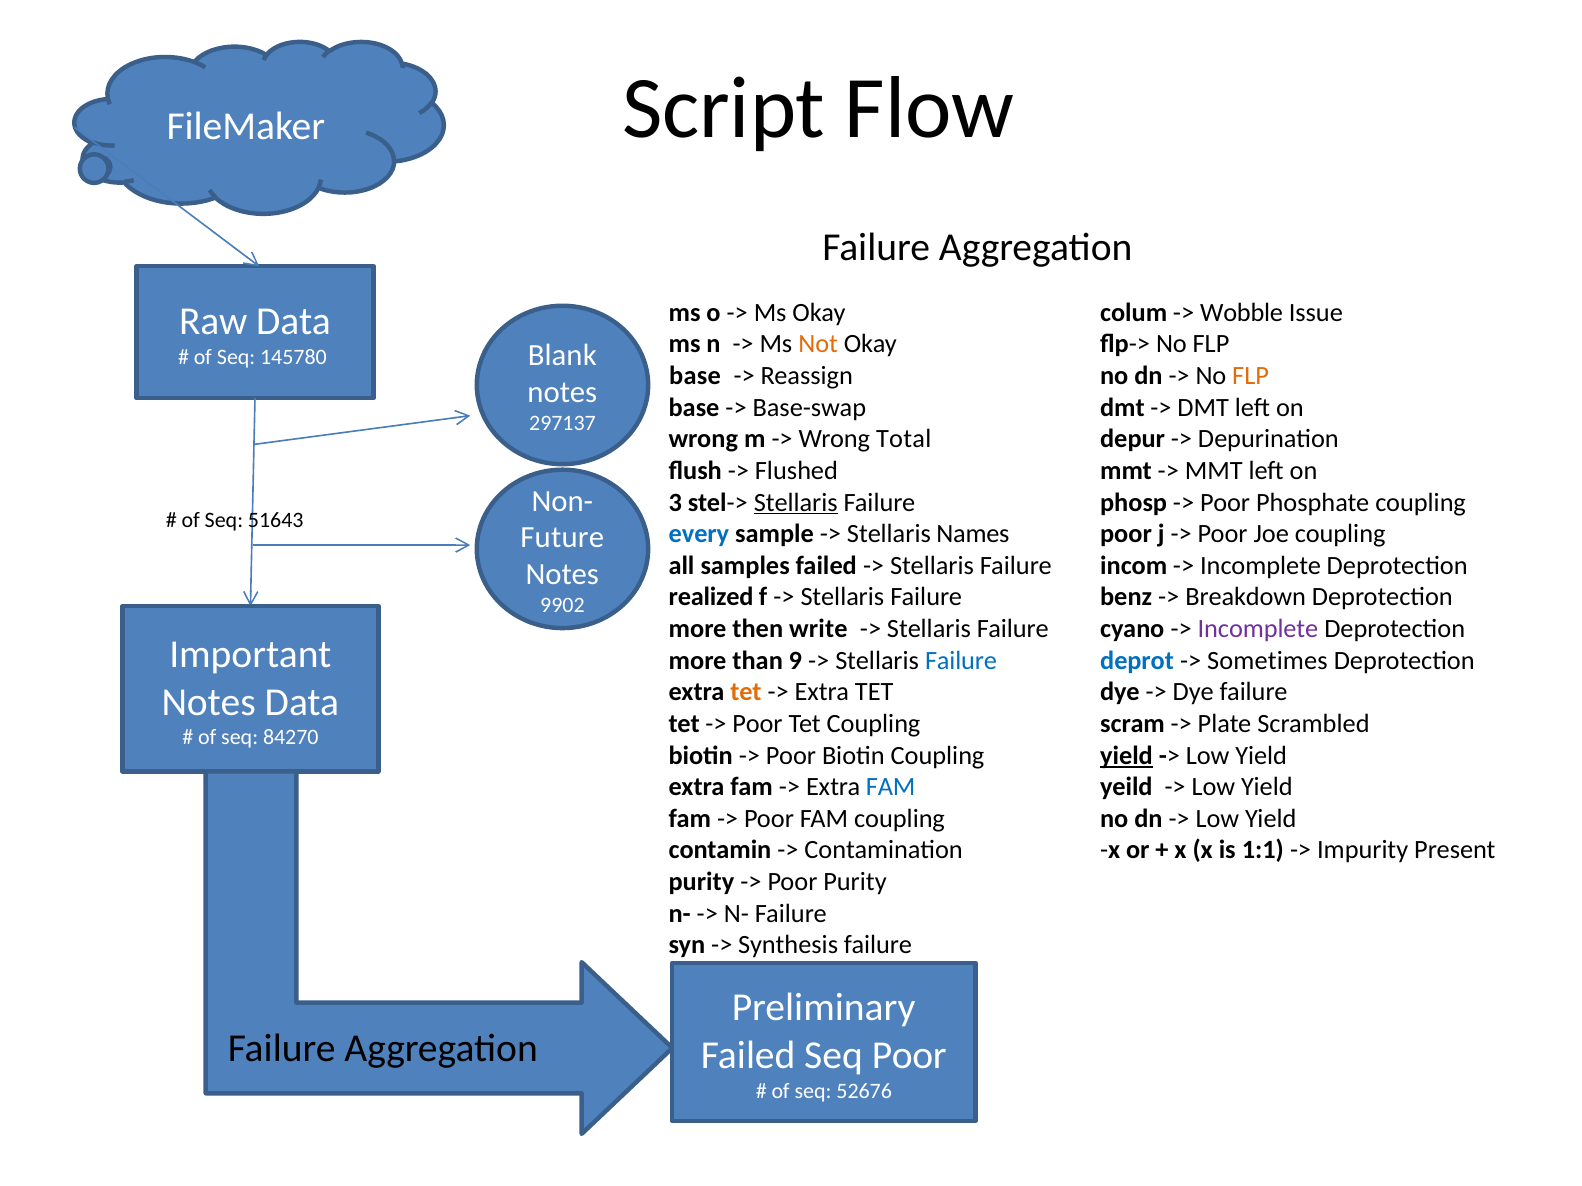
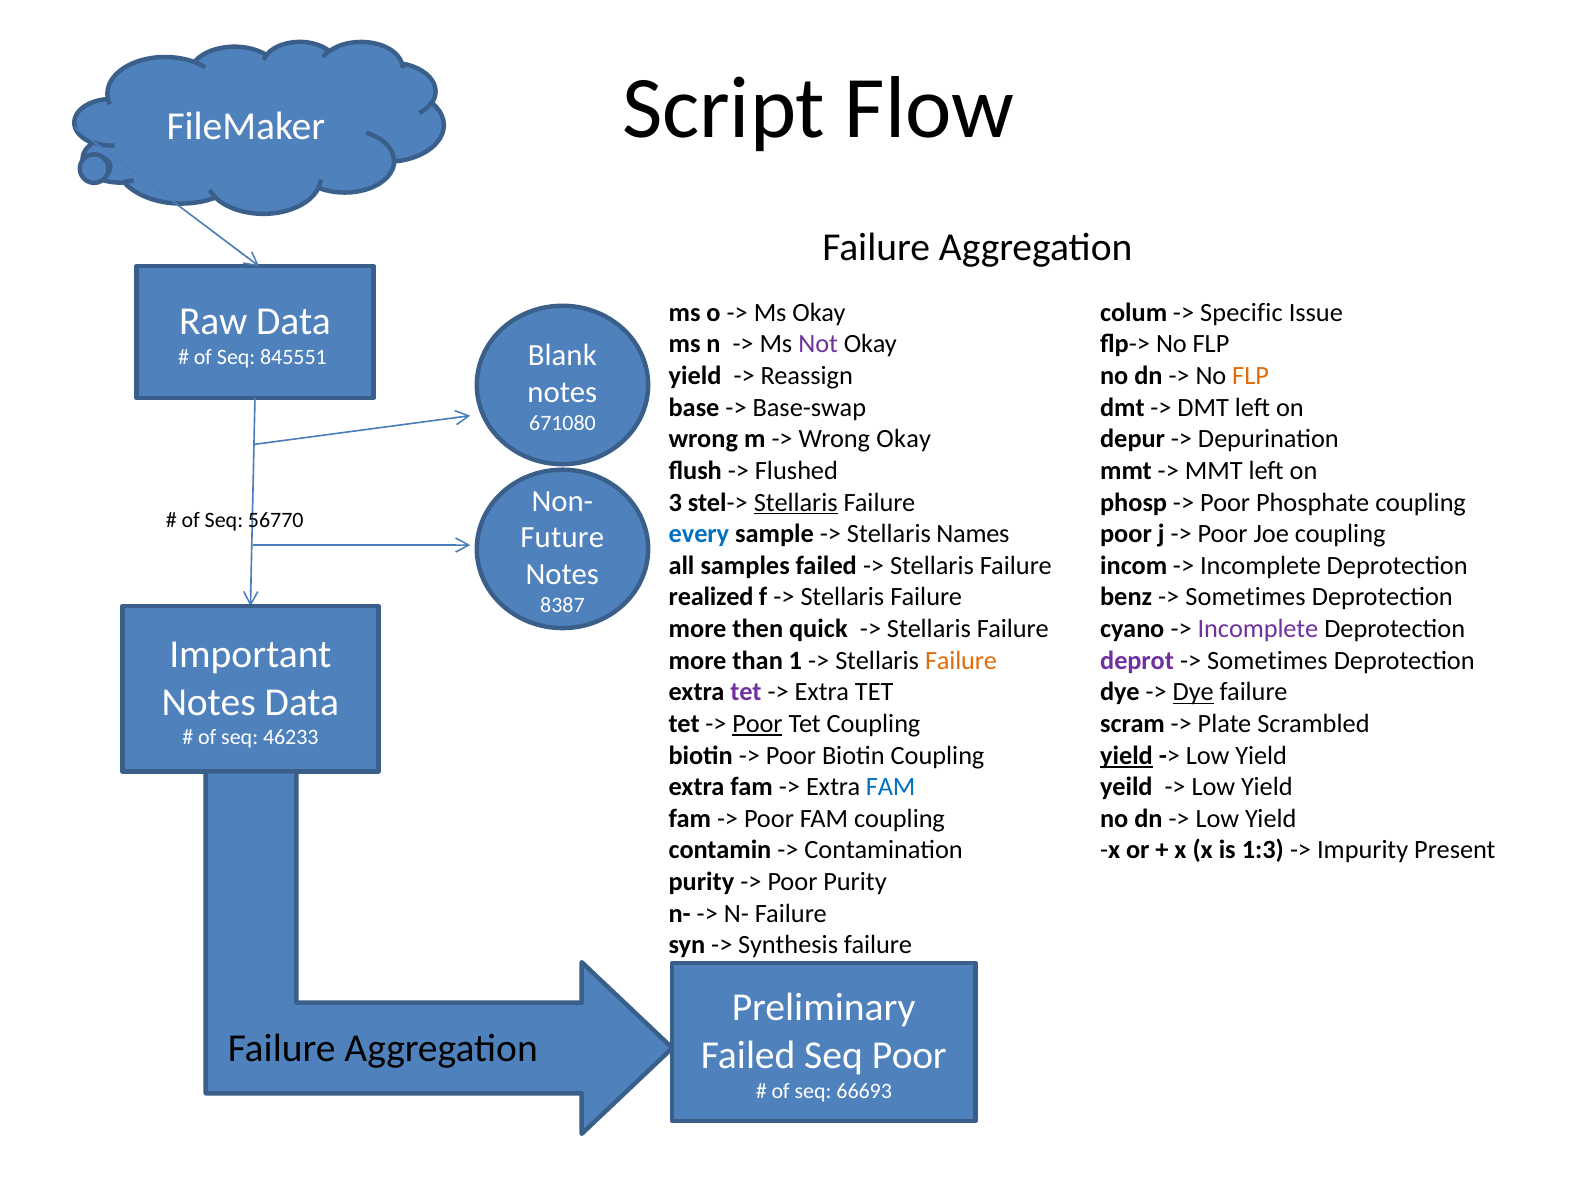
Wobble: Wobble -> Specific
Not colour: orange -> purple
145780: 145780 -> 845551
base at (695, 376): base -> yield
297137: 297137 -> 671080
Wrong Total: Total -> Okay
51643: 51643 -> 56770
Breakdown at (1246, 598): Breakdown -> Sometimes
9902: 9902 -> 8387
write: write -> quick
9: 9 -> 1
Failure at (961, 661) colour: blue -> orange
deprot colour: blue -> purple
tet at (746, 692) colour: orange -> purple
Dye at (1193, 692) underline: none -> present
Poor at (758, 724) underline: none -> present
84270: 84270 -> 46233
1:1: 1:1 -> 1:3
52676: 52676 -> 66693
